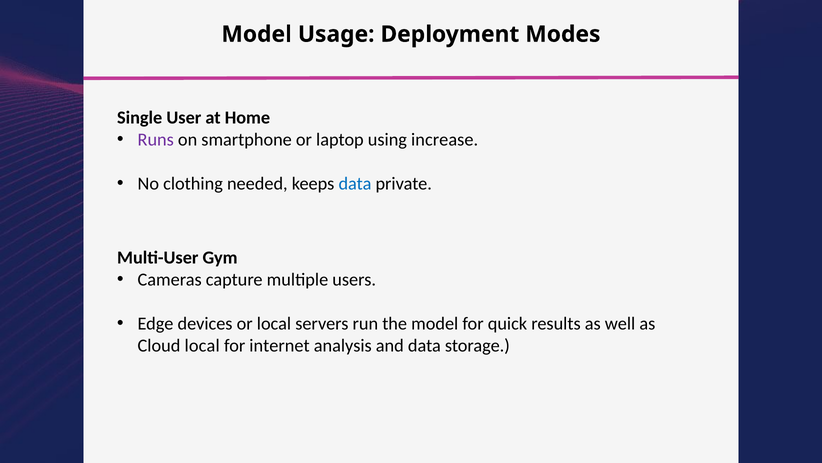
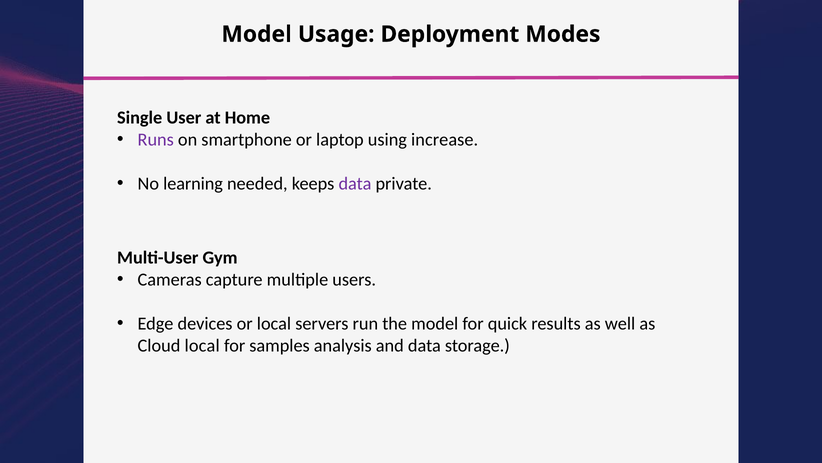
clothing: clothing -> learning
data at (355, 183) colour: blue -> purple
internet: internet -> samples
